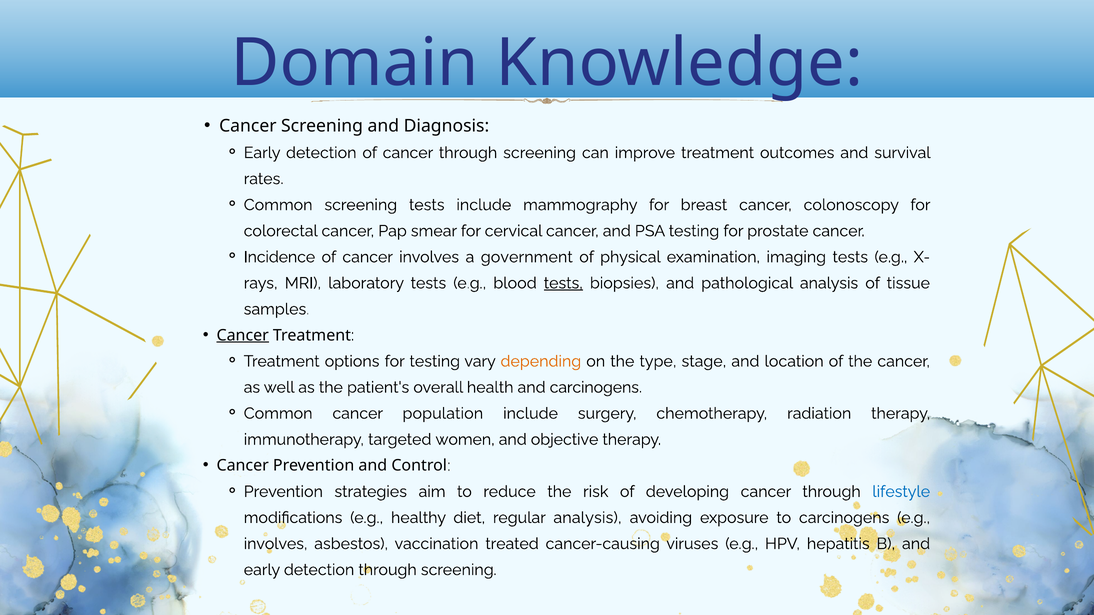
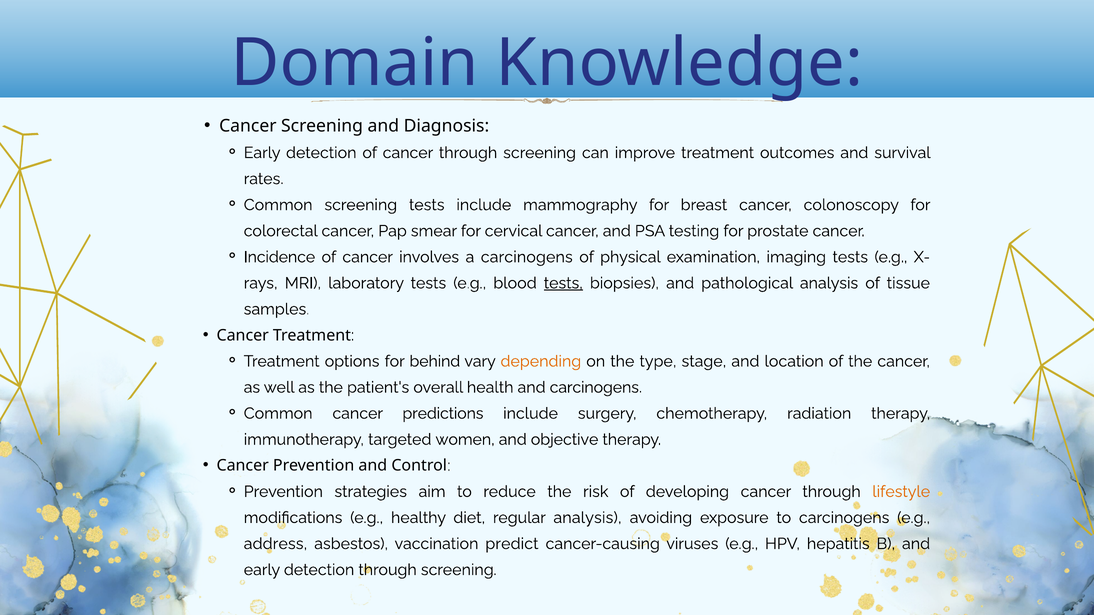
a government: government -> carcinogens
Cancer at (243, 335) underline: present -> none
for testing: testing -> behind
population: population -> predictions
lifestyle colour: blue -> orange
involves at (276, 544): involves -> address
treated: treated -> predict
